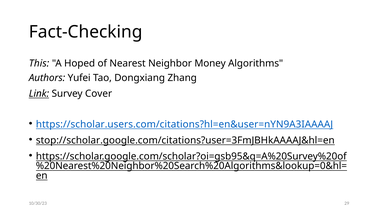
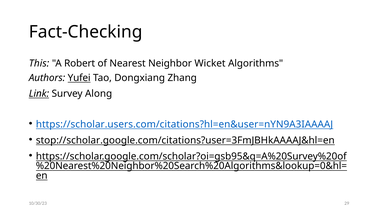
Hoped: Hoped -> Robert
Money: Money -> Wicket
Yufei underline: none -> present
Cover: Cover -> Along
